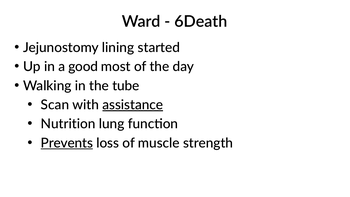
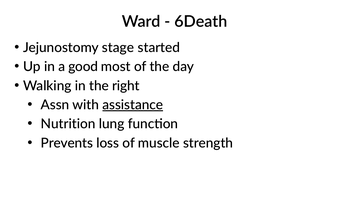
lining: lining -> stage
tube: tube -> right
Scan: Scan -> Assn
Prevents underline: present -> none
